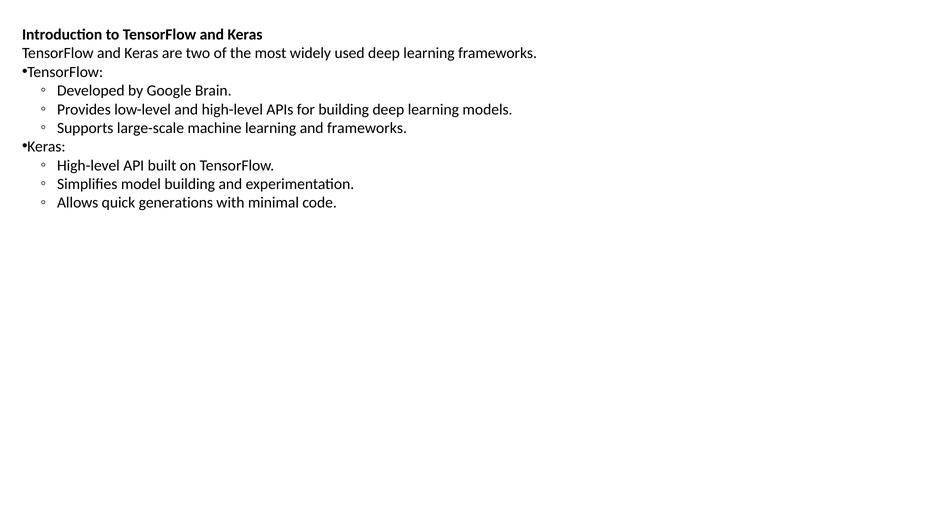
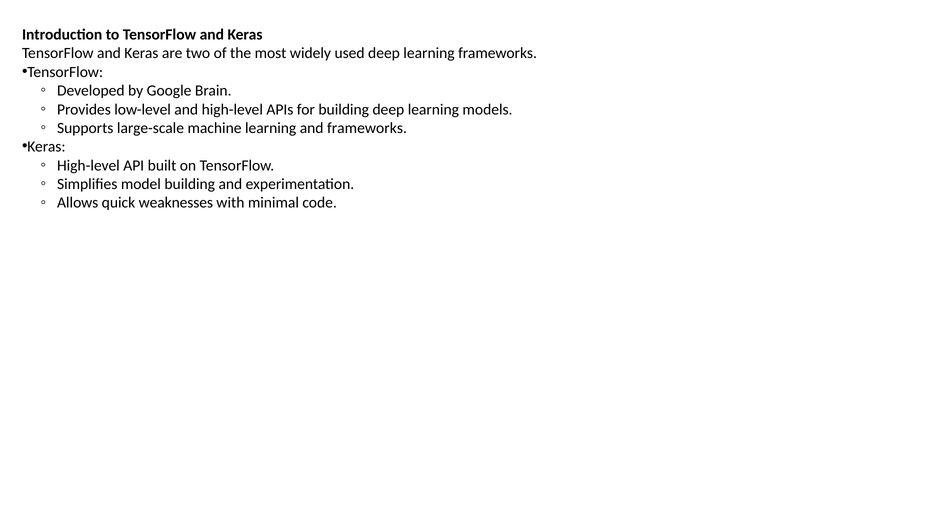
generations: generations -> weaknesses
